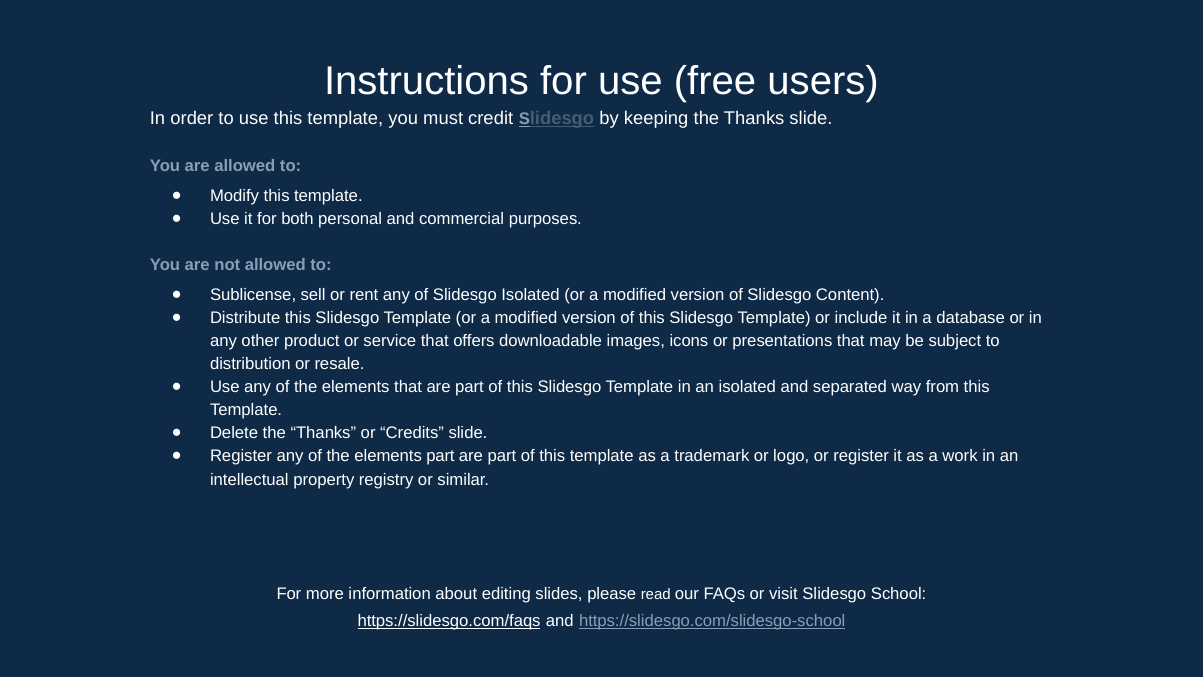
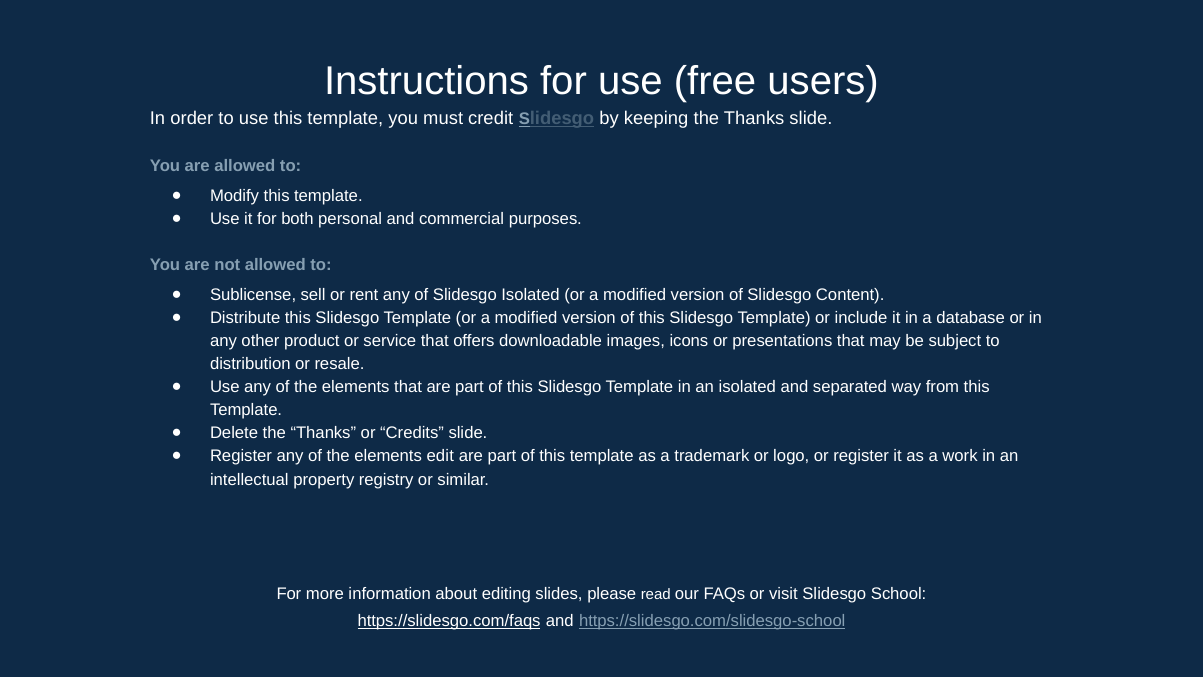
elements part: part -> edit
